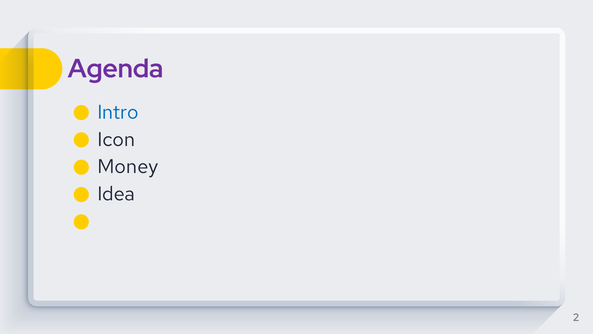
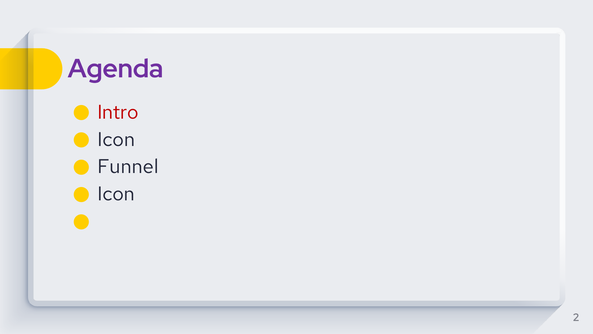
Intro colour: blue -> red
Money: Money -> Funnel
Idea at (116, 194): Idea -> Icon
